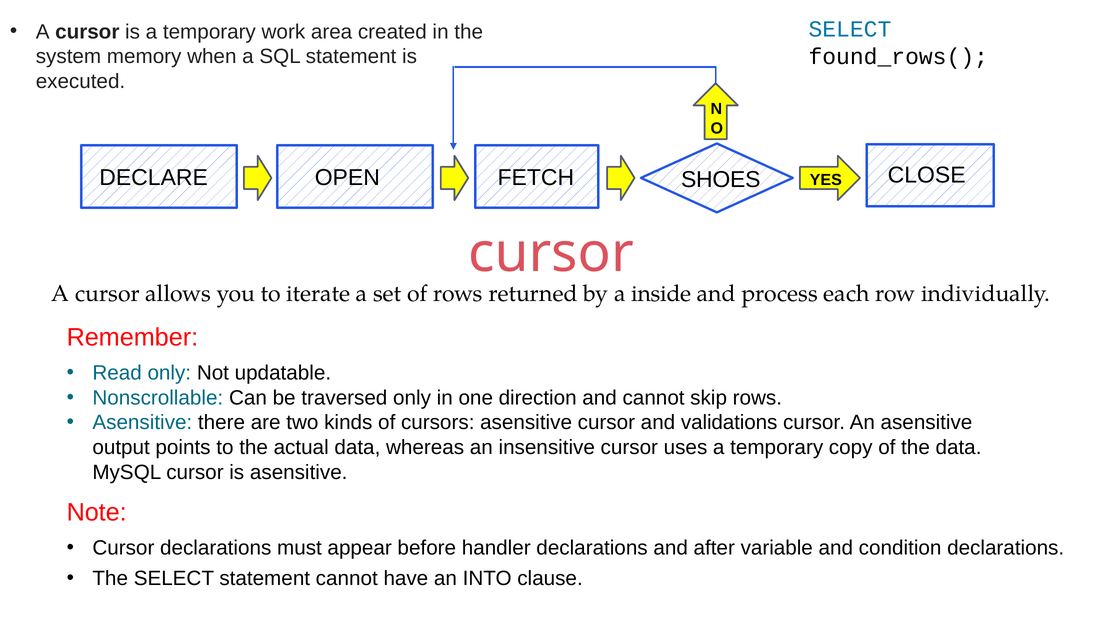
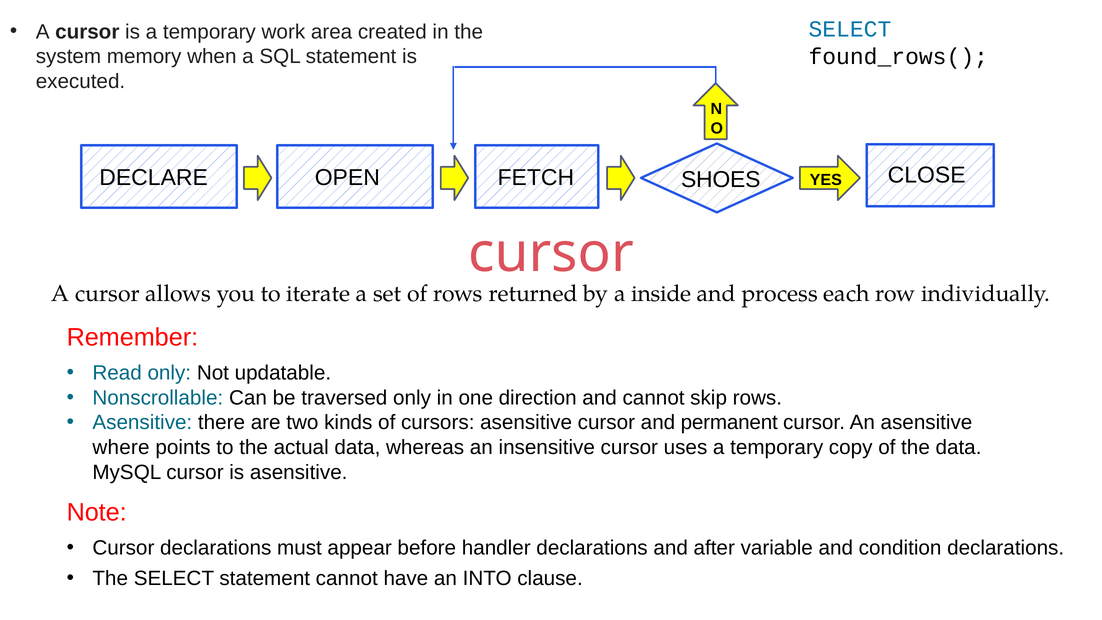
validations: validations -> permanent
output: output -> where
